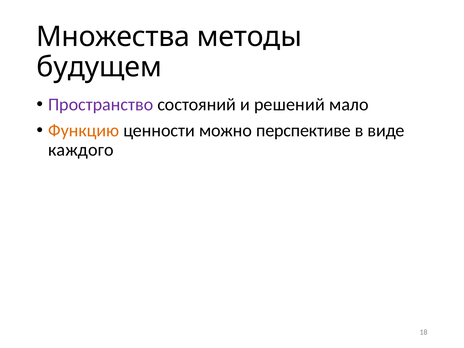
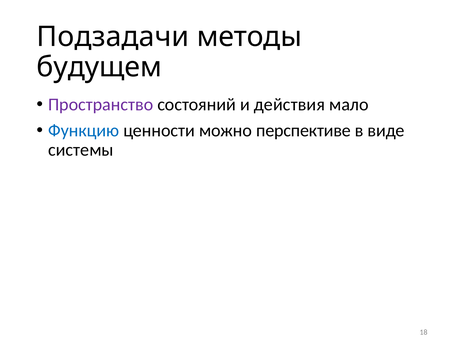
Множества: Множества -> Подзадачи
решений: решений -> действия
Функцию colour: orange -> blue
каждого: каждого -> системы
